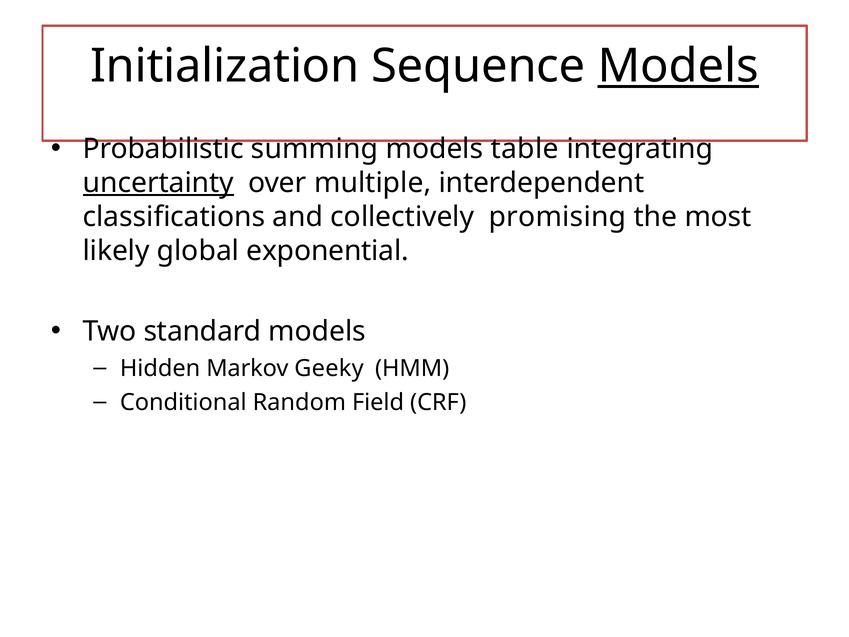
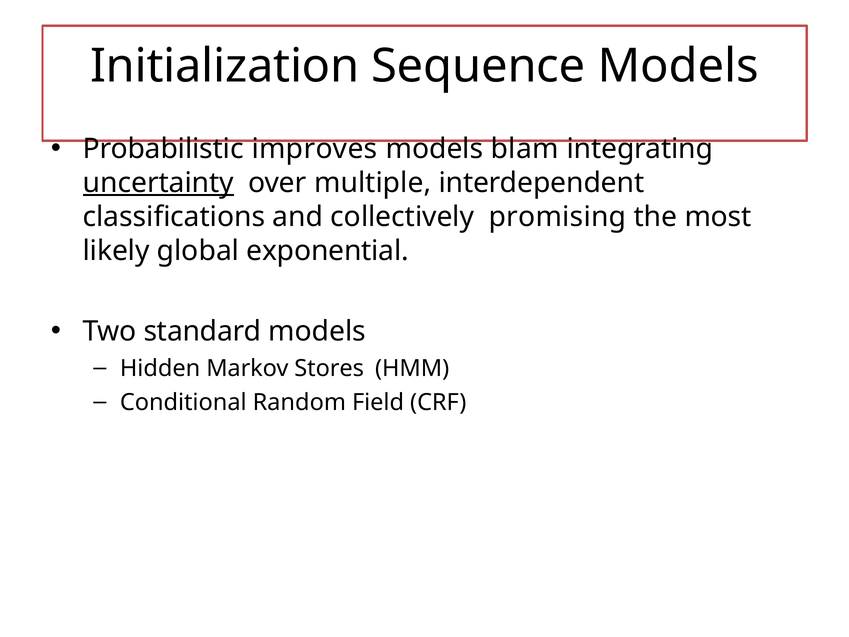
Models at (678, 66) underline: present -> none
summing: summing -> improves
table: table -> blam
Geeky: Geeky -> Stores
